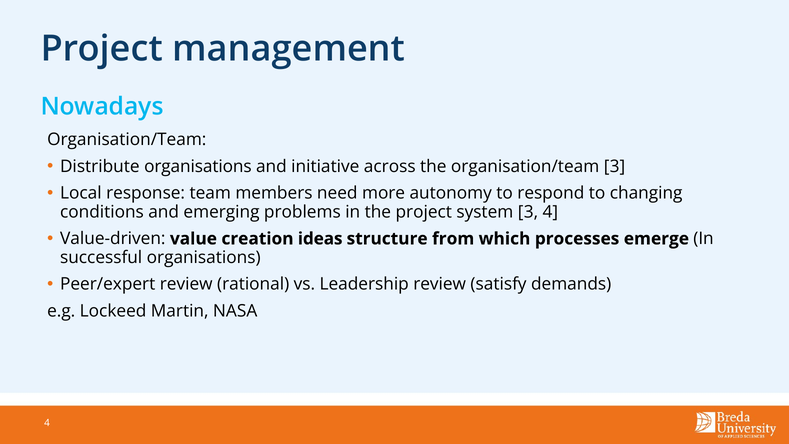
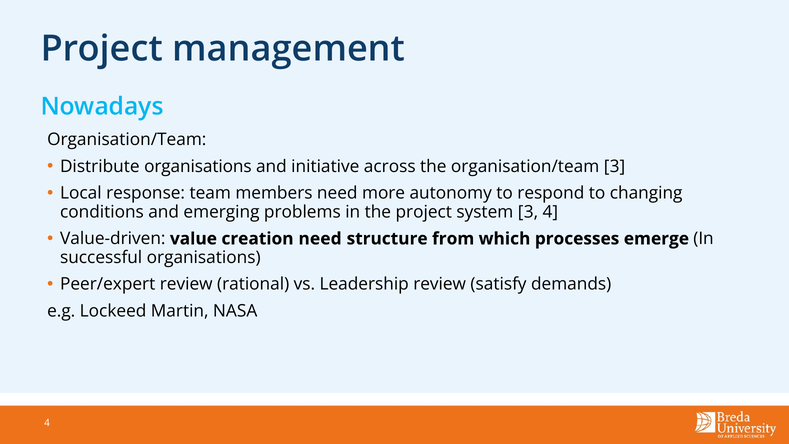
creation ideas: ideas -> need
